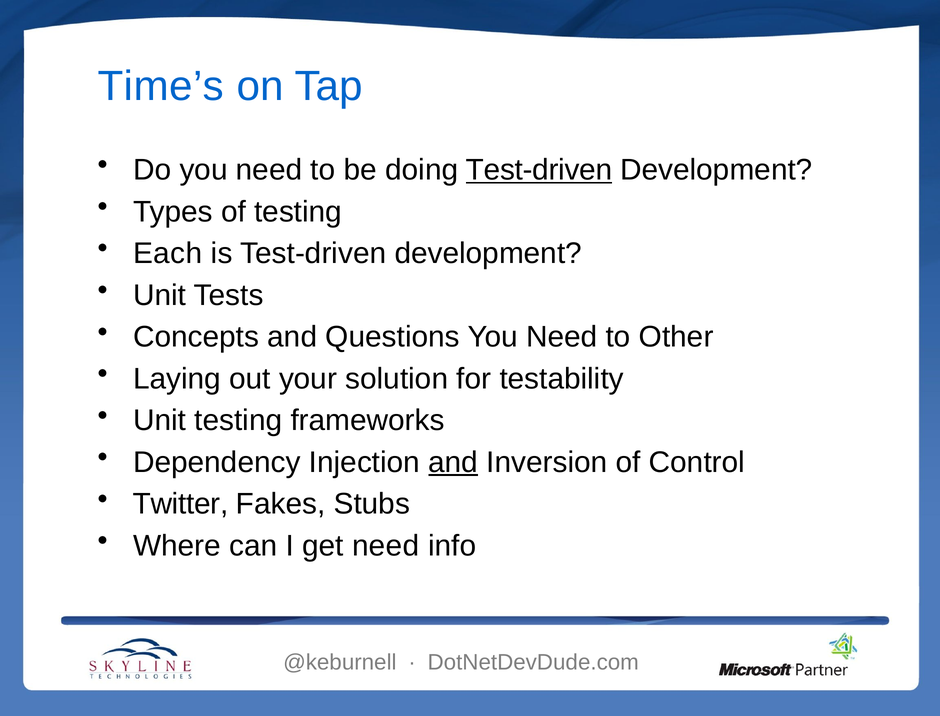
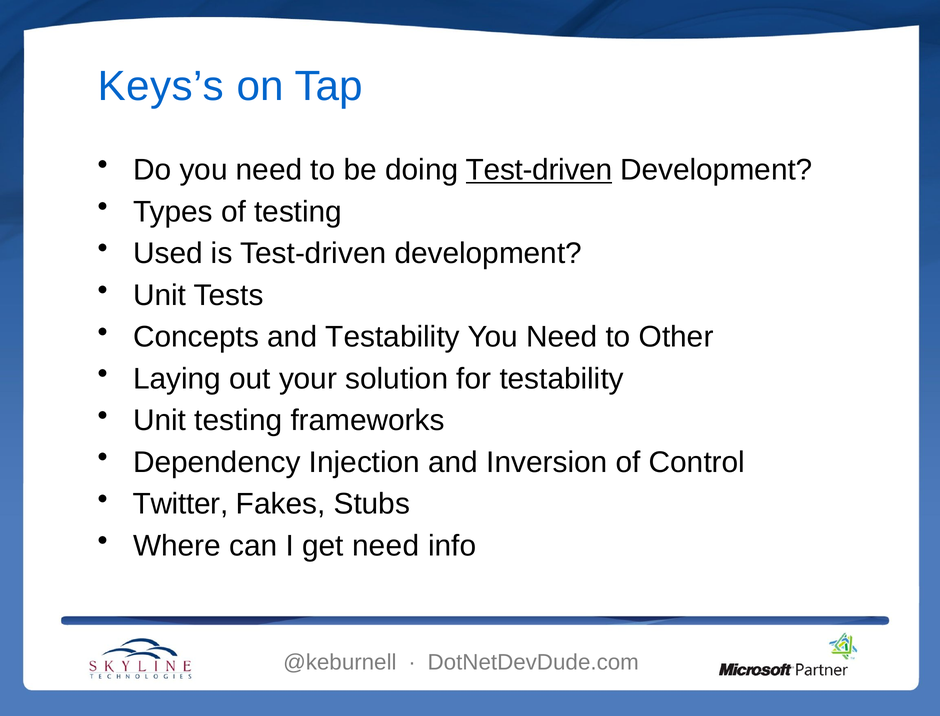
Time’s: Time’s -> Keys’s
Each: Each -> Used
and Questions: Questions -> Testability
and at (453, 462) underline: present -> none
